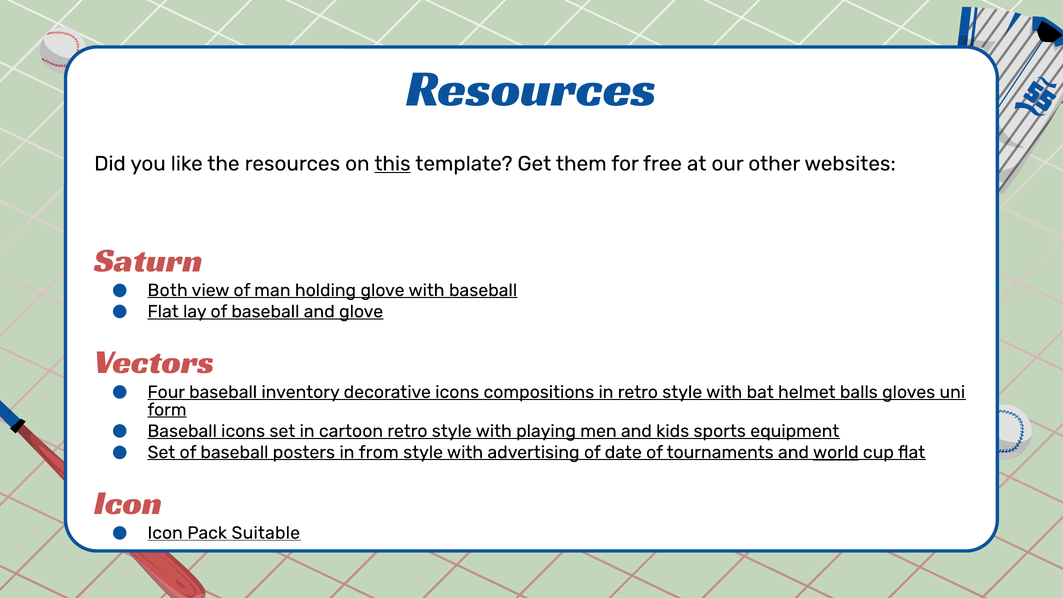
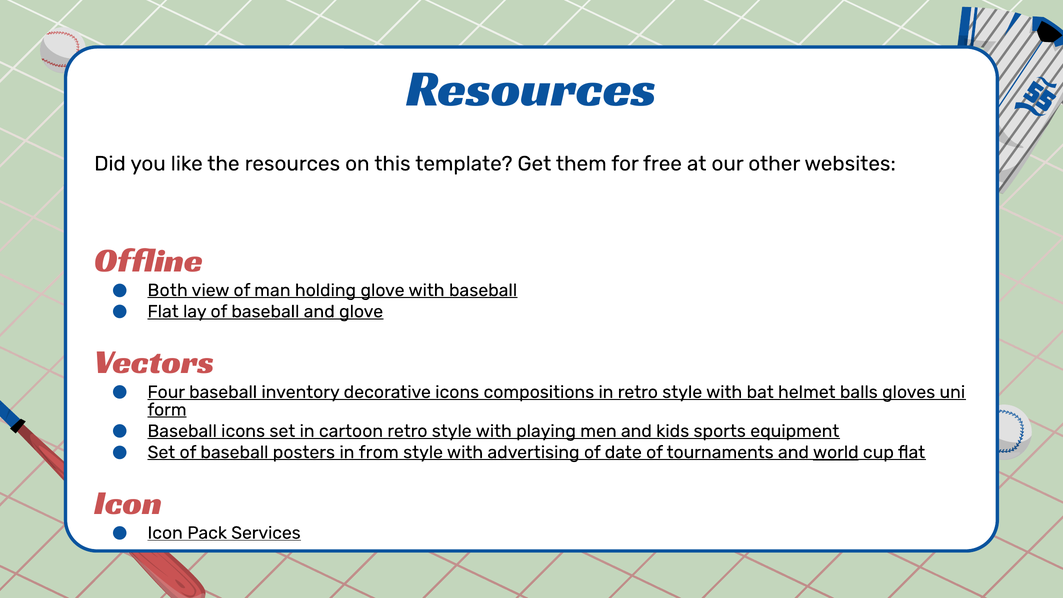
this underline: present -> none
Saturn: Saturn -> Offline
Suitable: Suitable -> Services
